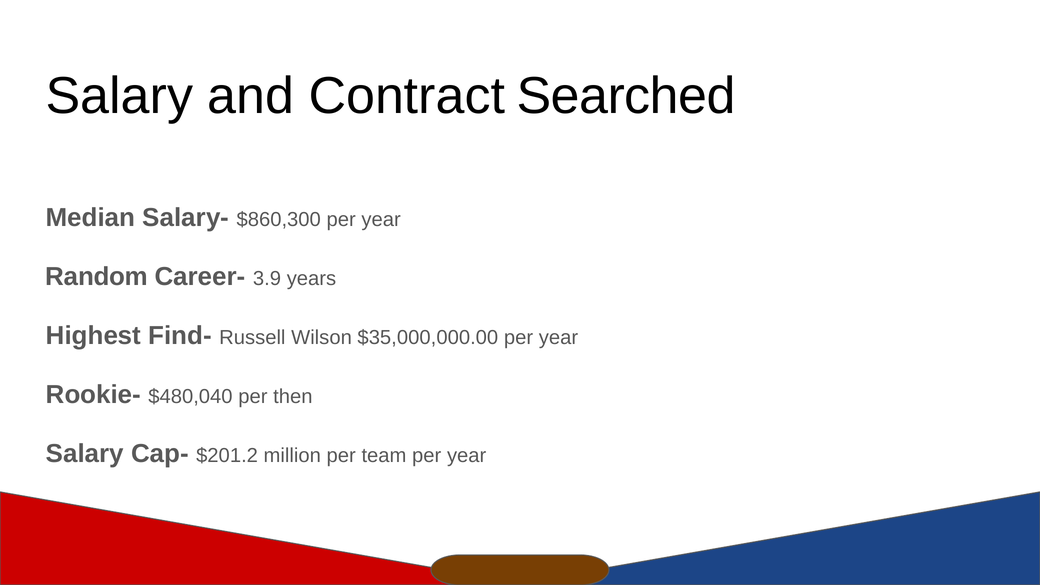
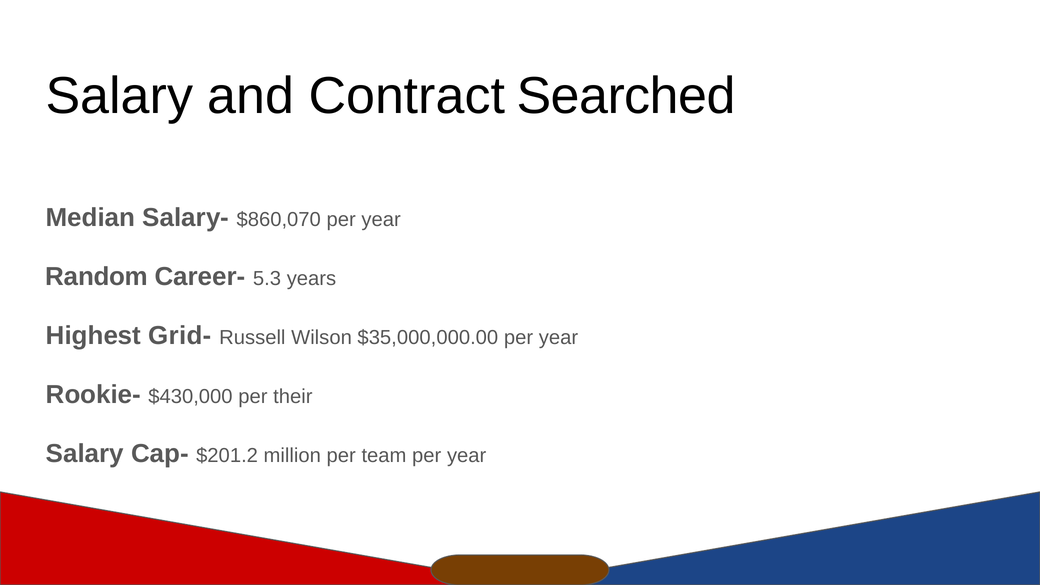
$860,300: $860,300 -> $860,070
3.9: 3.9 -> 5.3
Find-: Find- -> Grid-
$480,040: $480,040 -> $430,000
then: then -> their
